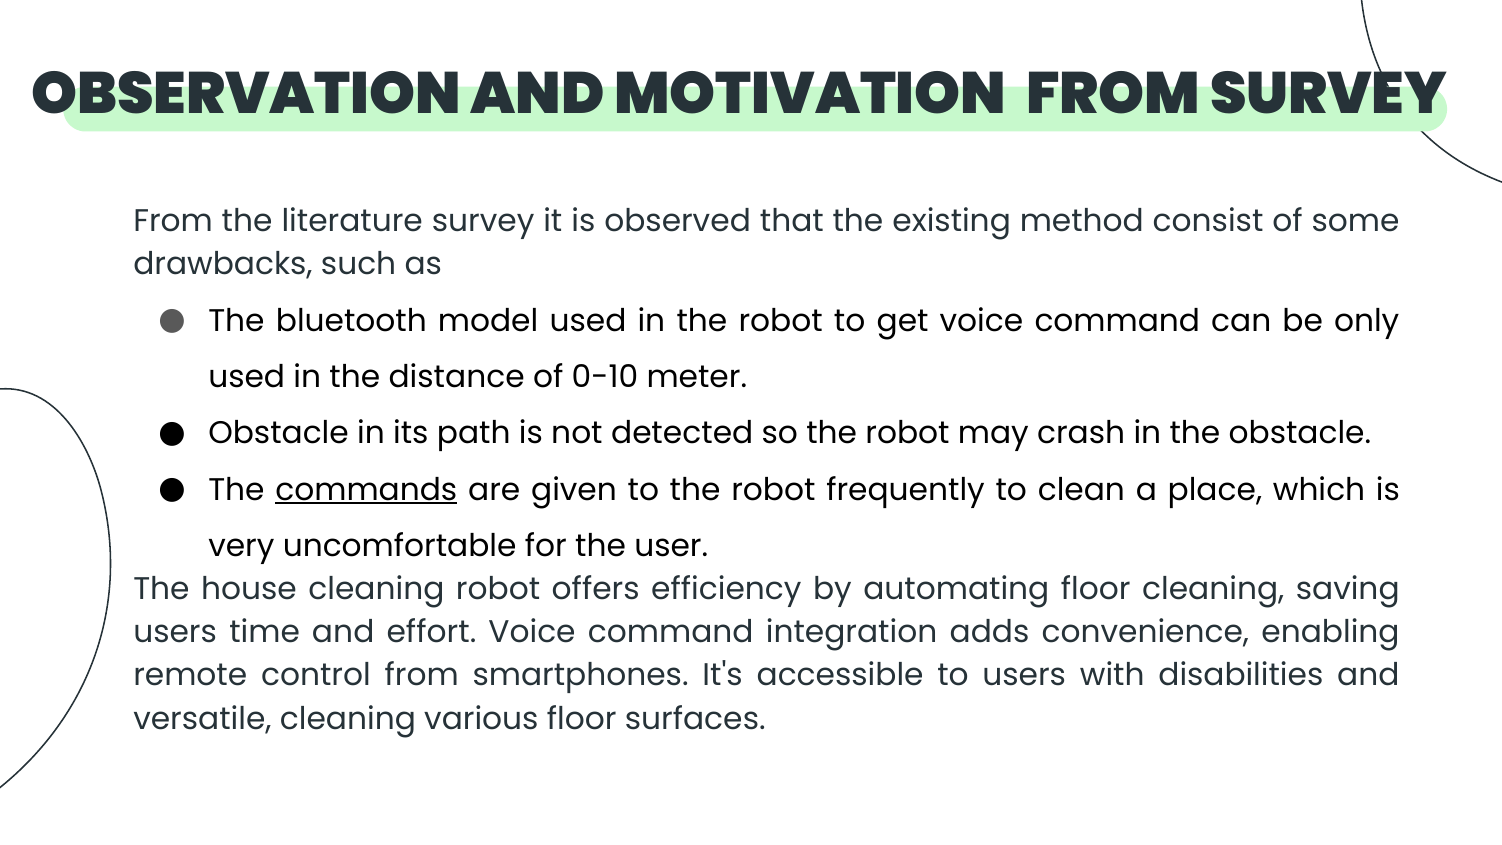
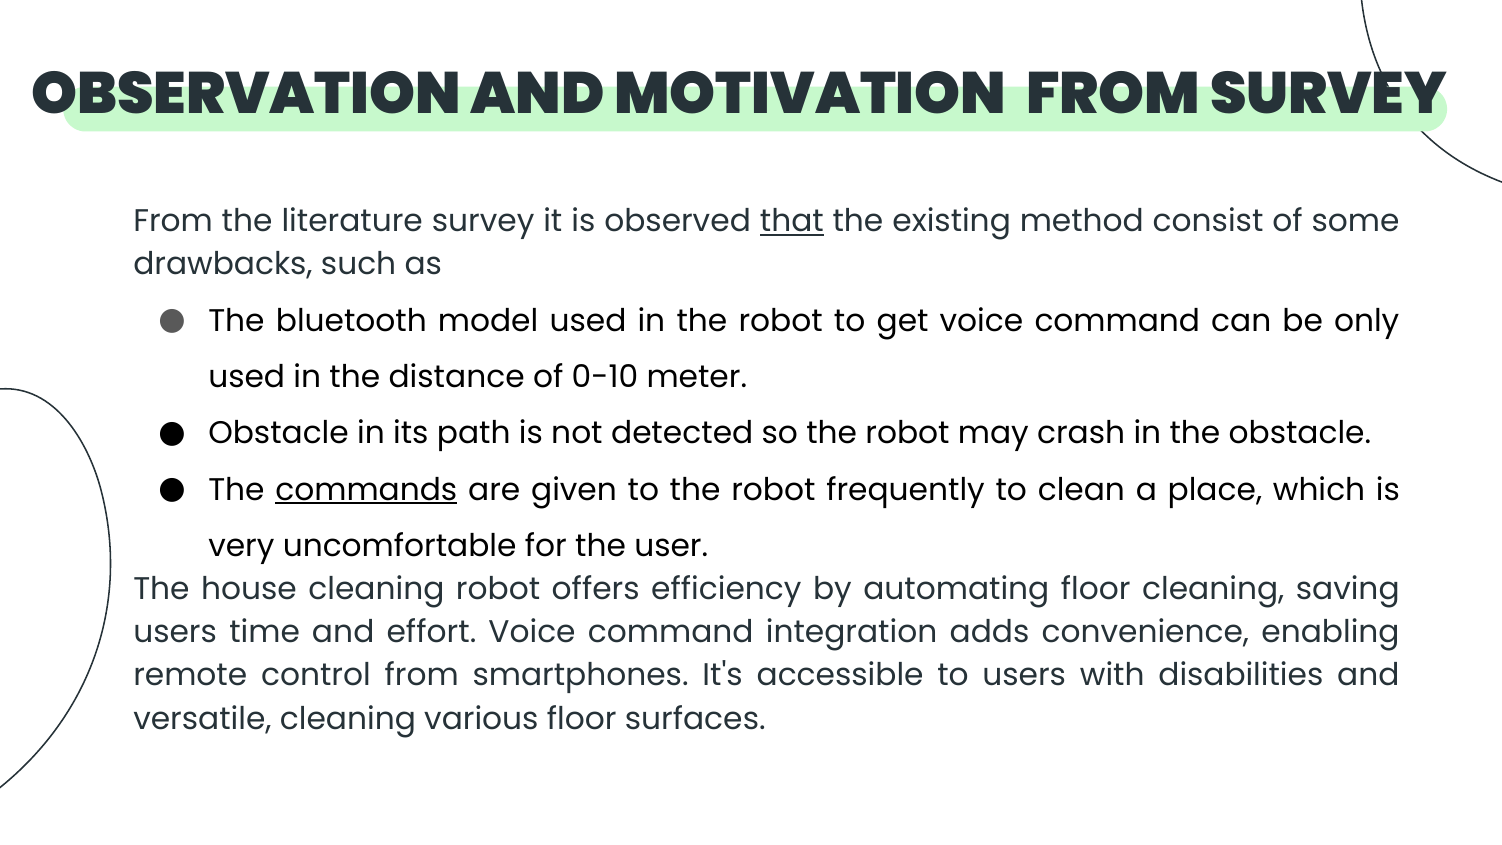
that underline: none -> present
